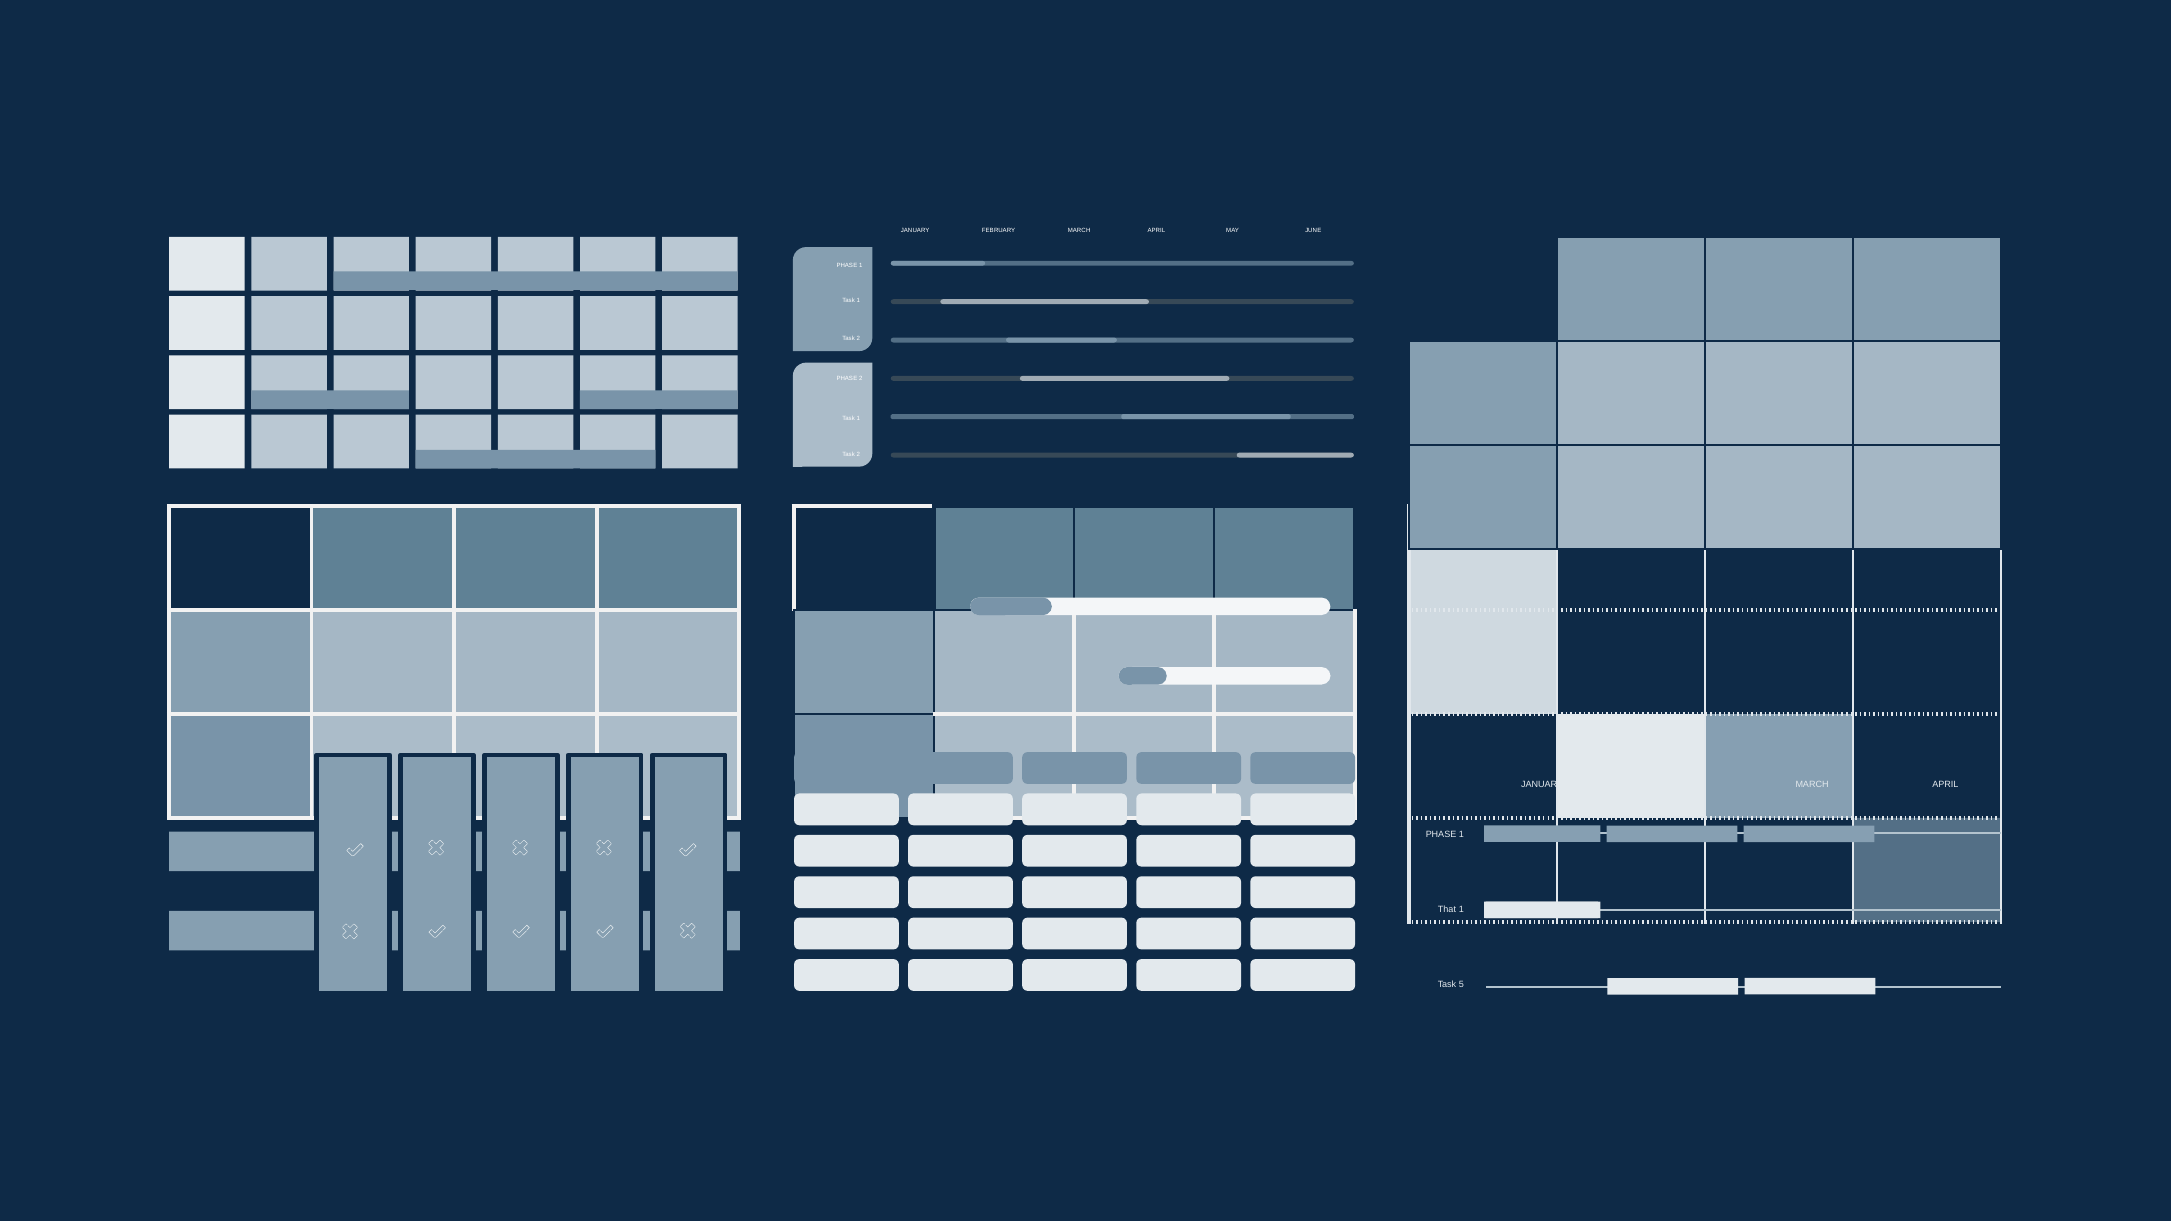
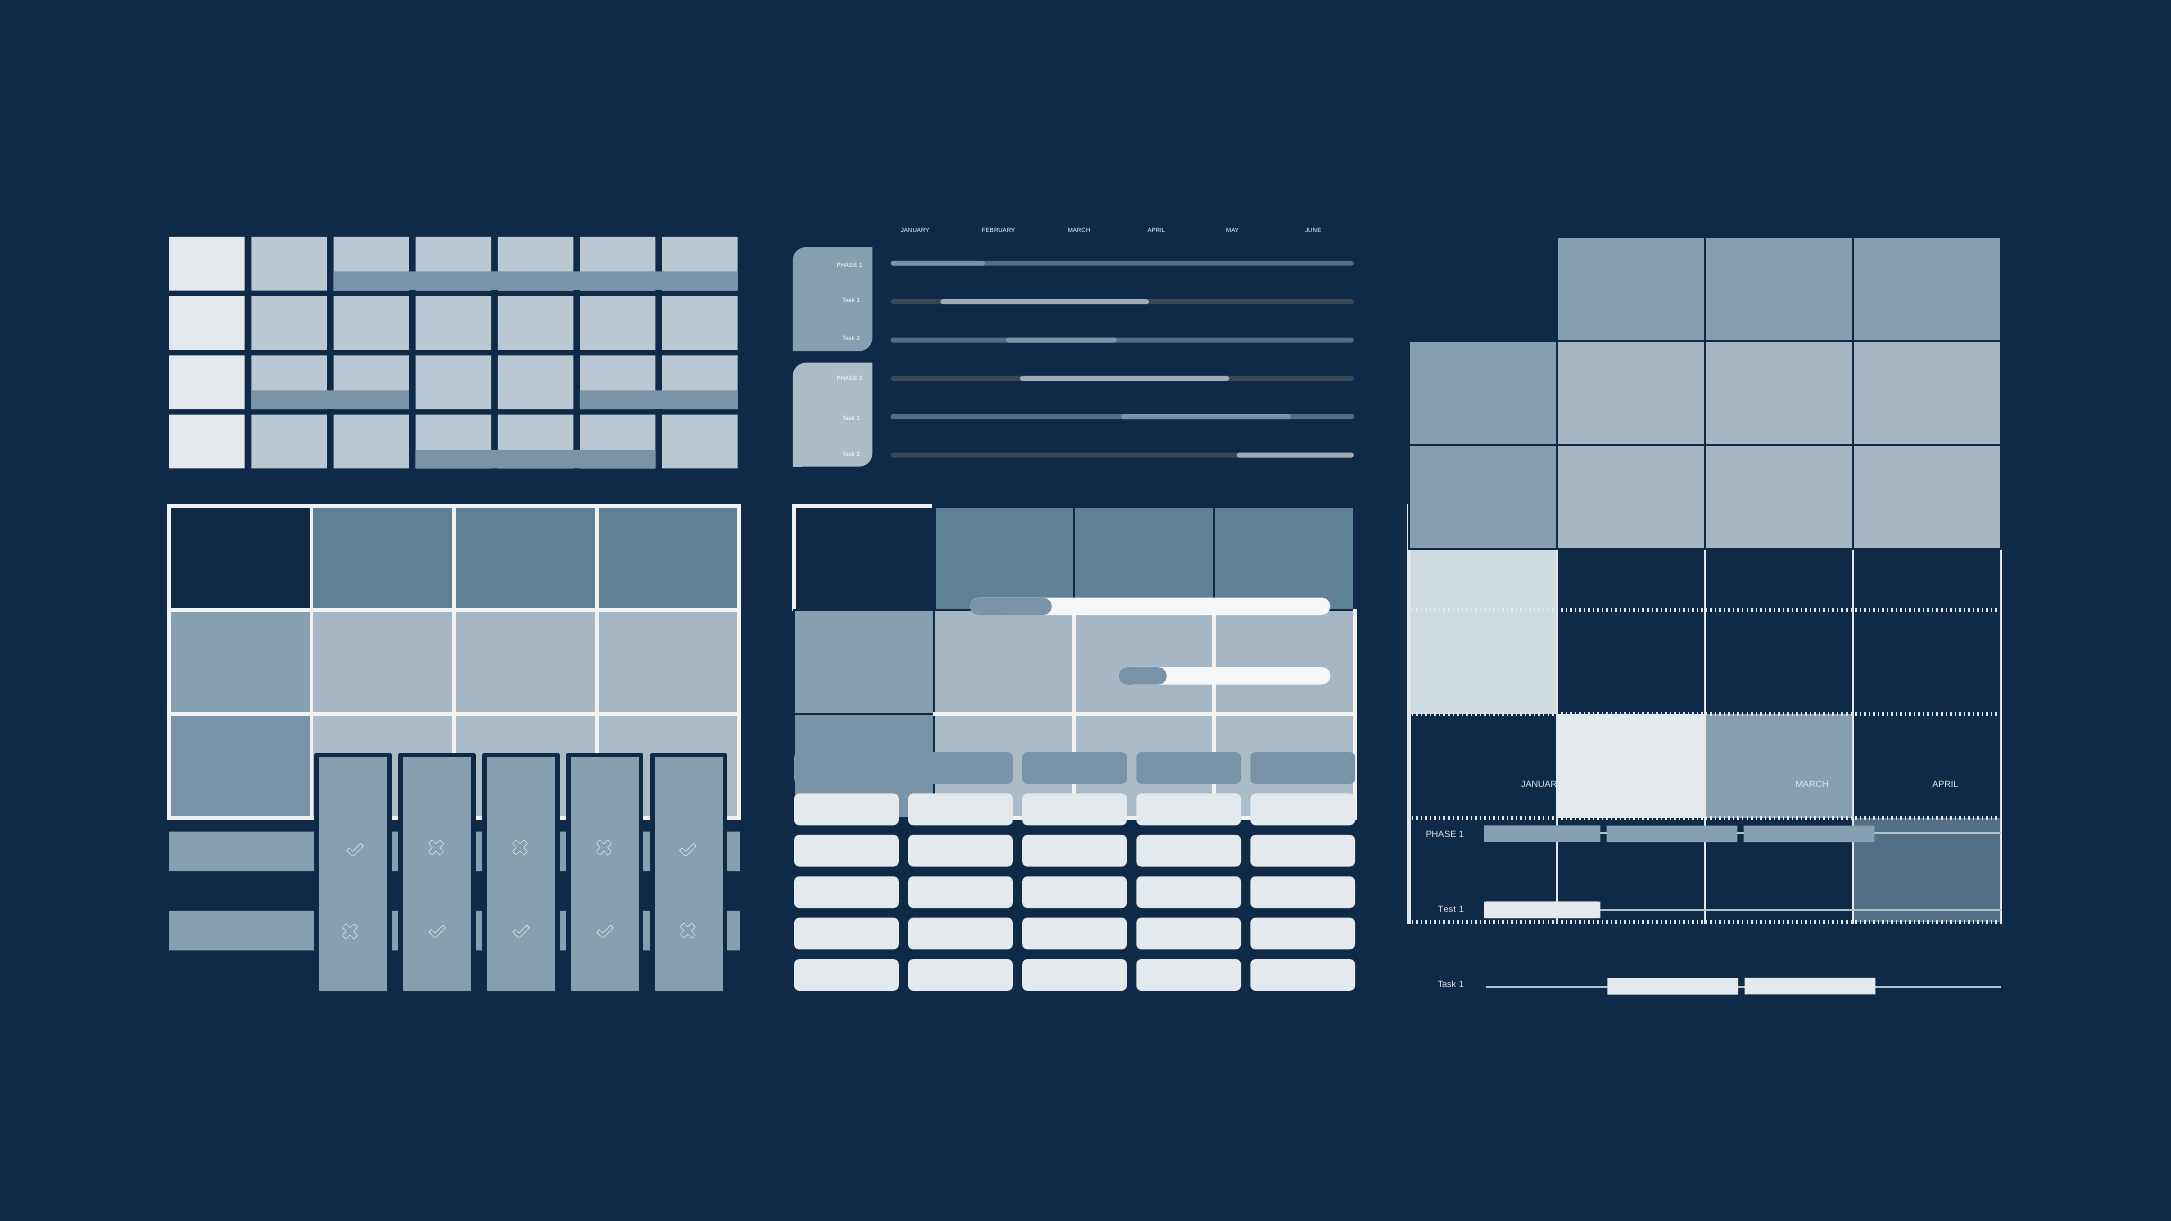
That: That -> Test
5 at (1461, 984): 5 -> 1
